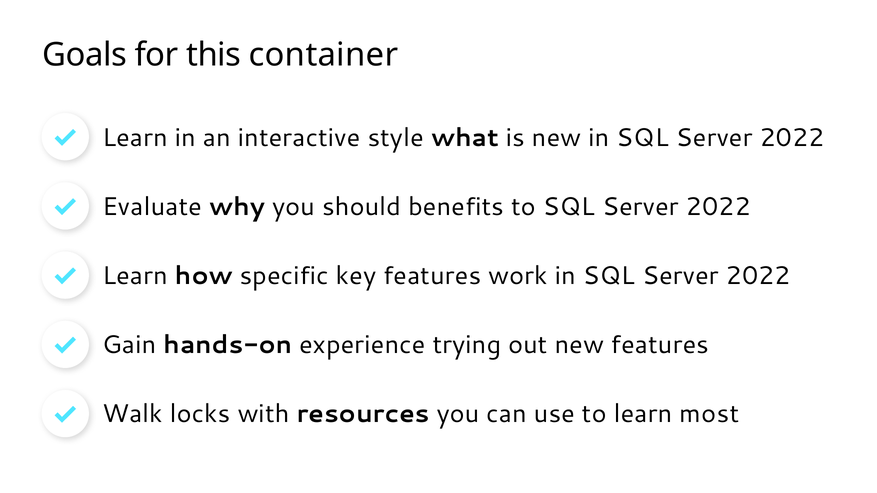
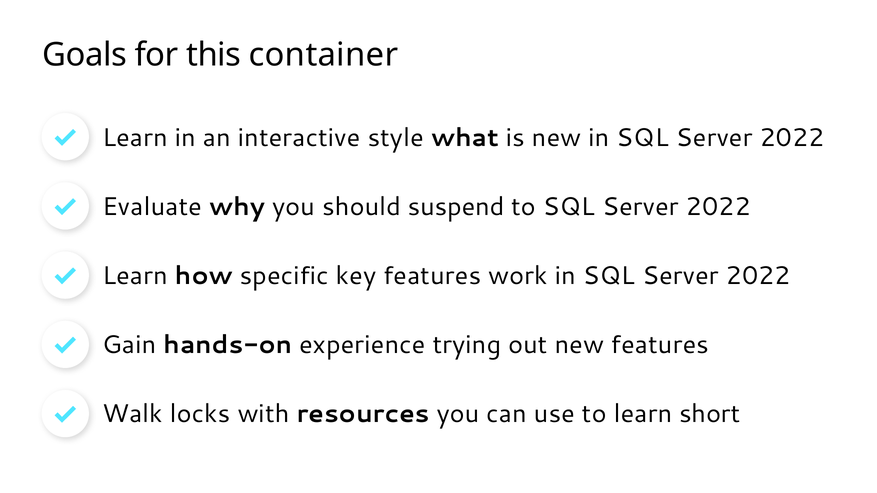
benefits: benefits -> suspend
most: most -> short
